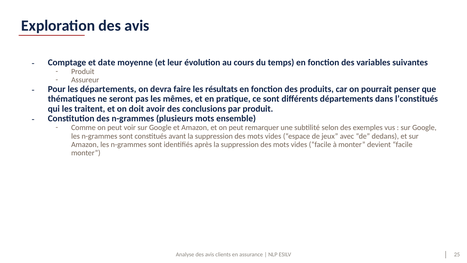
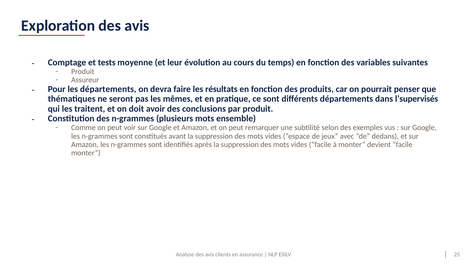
date: date -> tests
l’constitués: l’constitués -> l’supervisés
